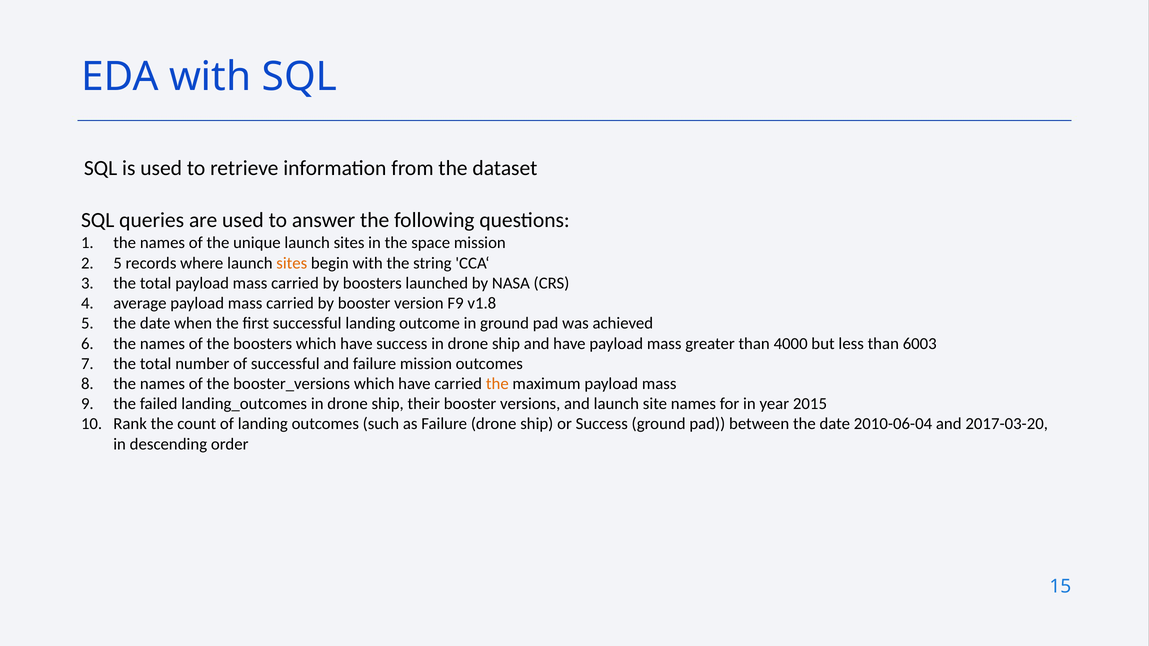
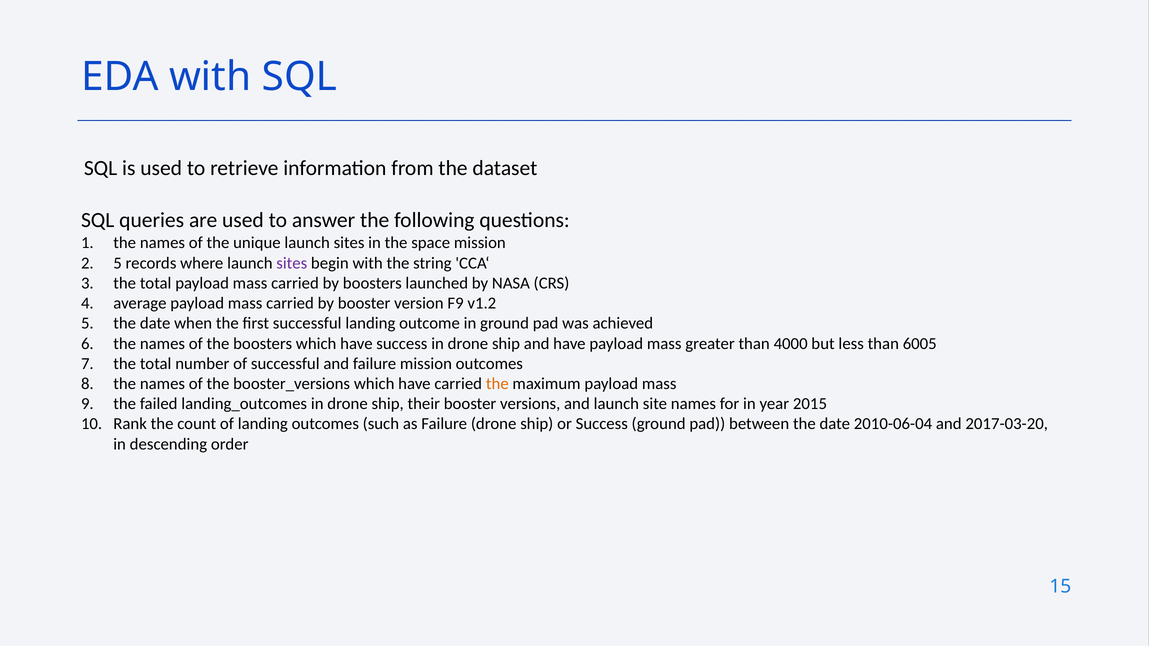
sites at (292, 263) colour: orange -> purple
v1.8: v1.8 -> v1.2
6003: 6003 -> 6005
